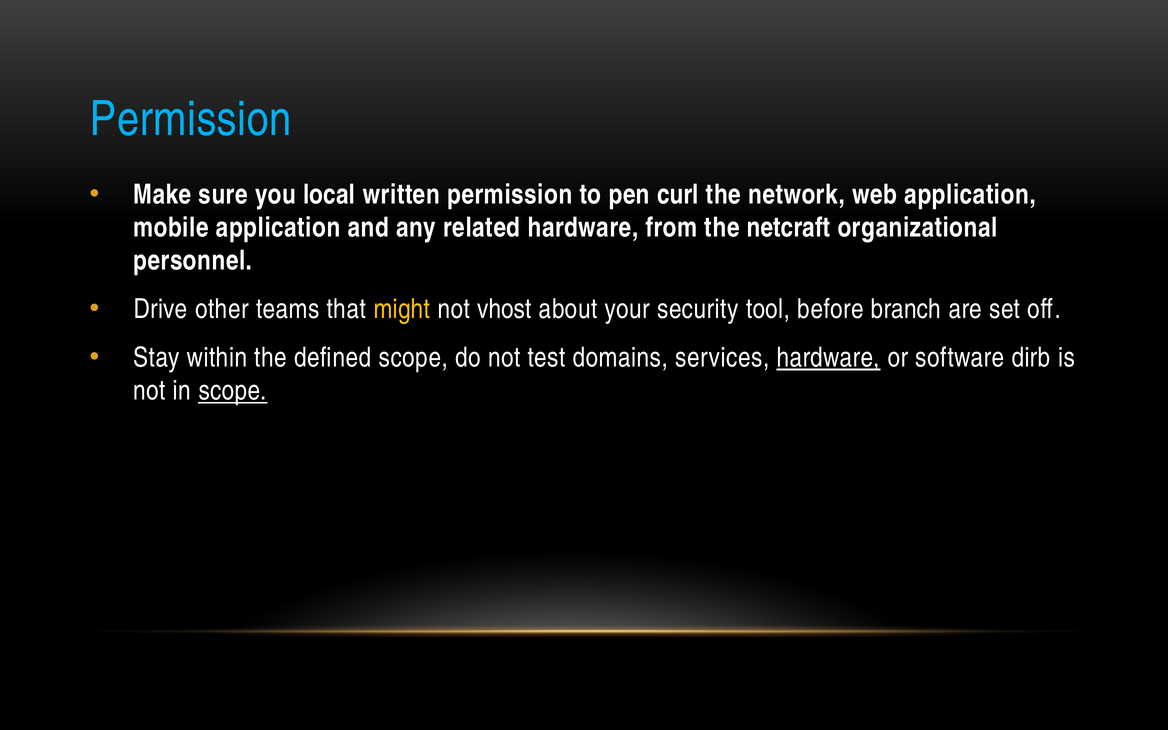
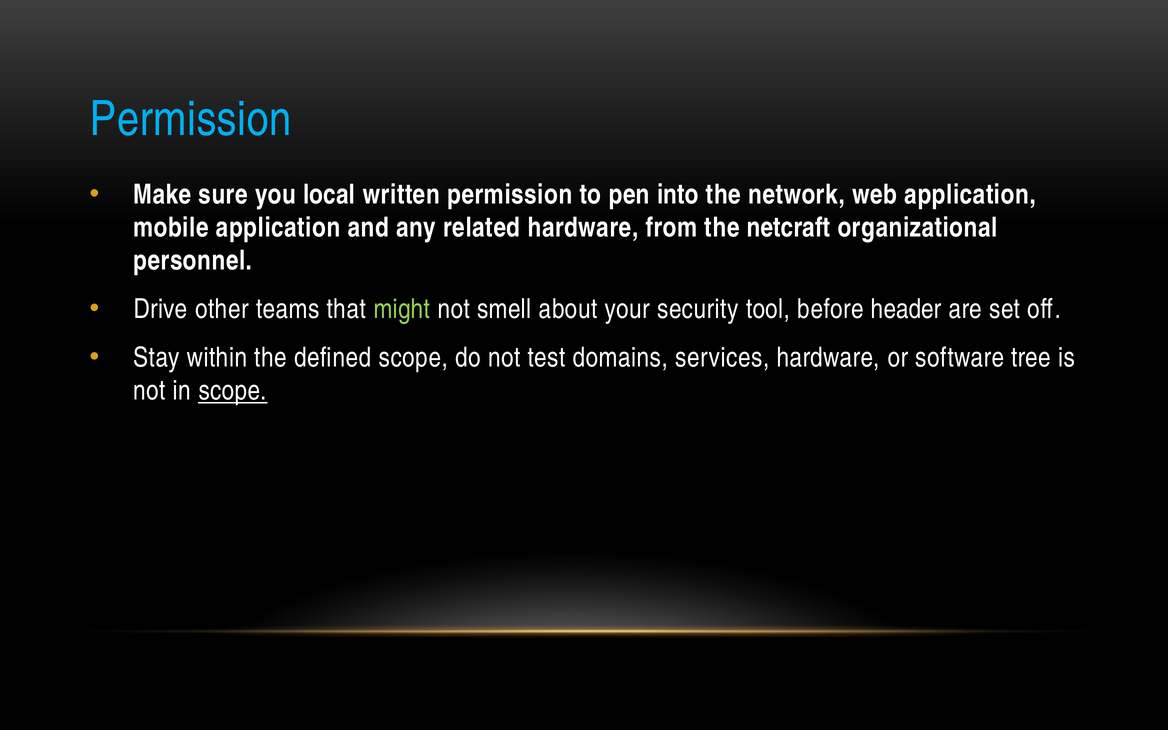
curl: curl -> into
might colour: yellow -> light green
vhost: vhost -> smell
branch: branch -> header
hardware at (828, 358) underline: present -> none
dirb: dirb -> tree
